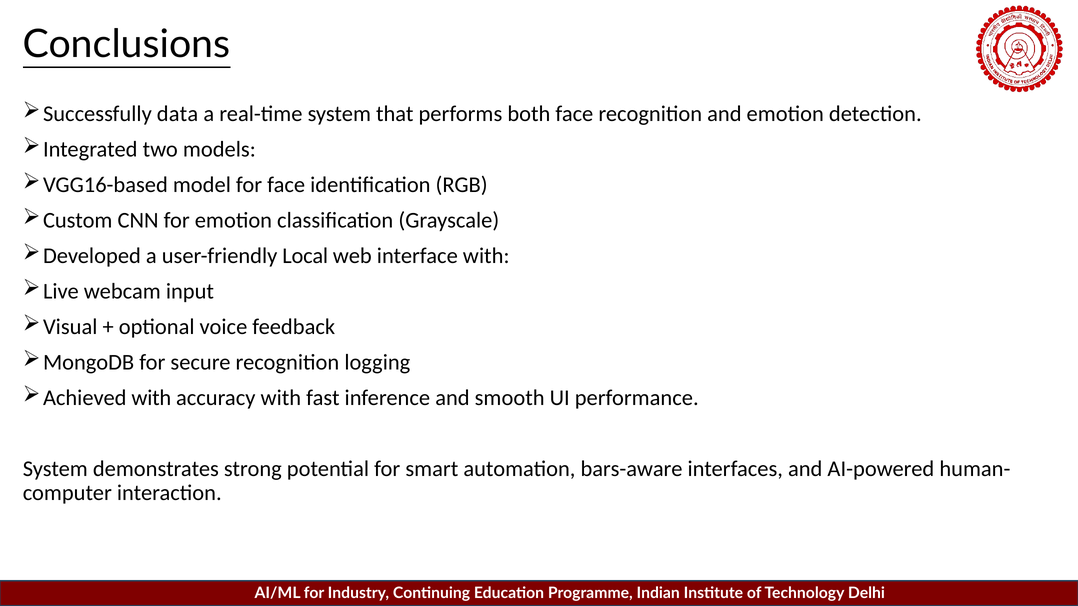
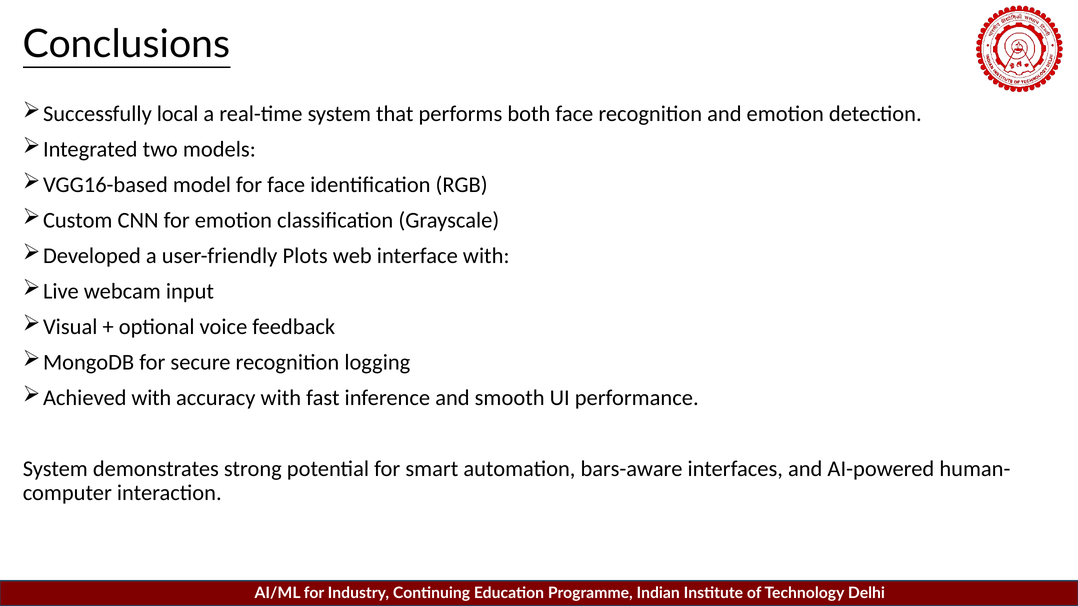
data: data -> local
Local: Local -> Plots
